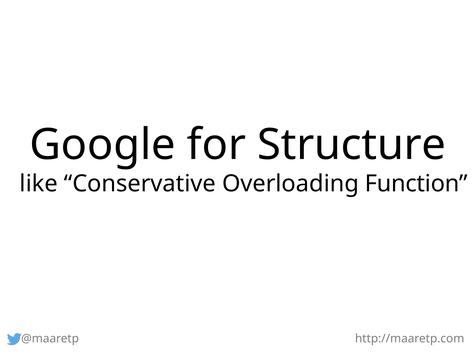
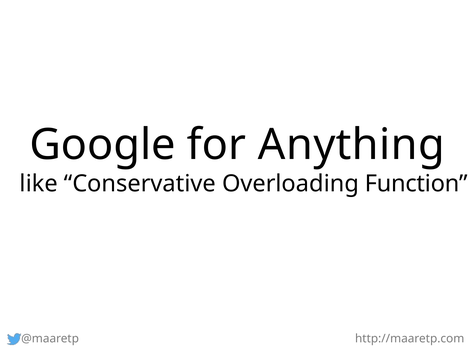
Structure: Structure -> Anything
